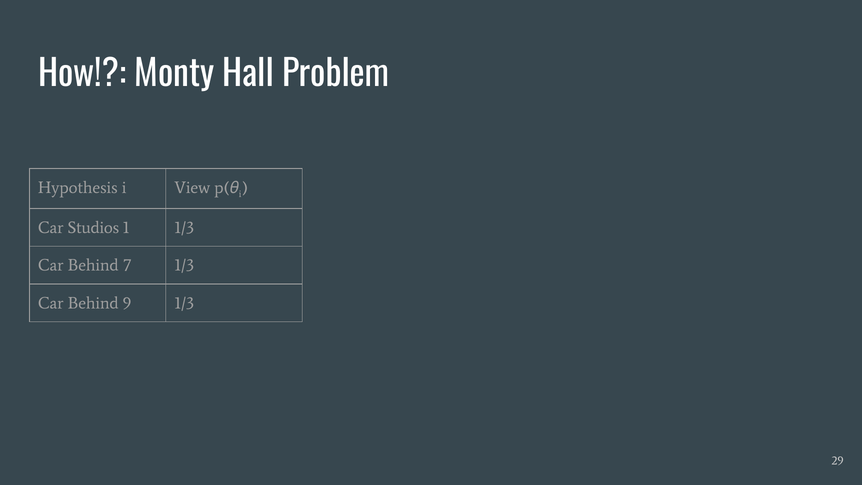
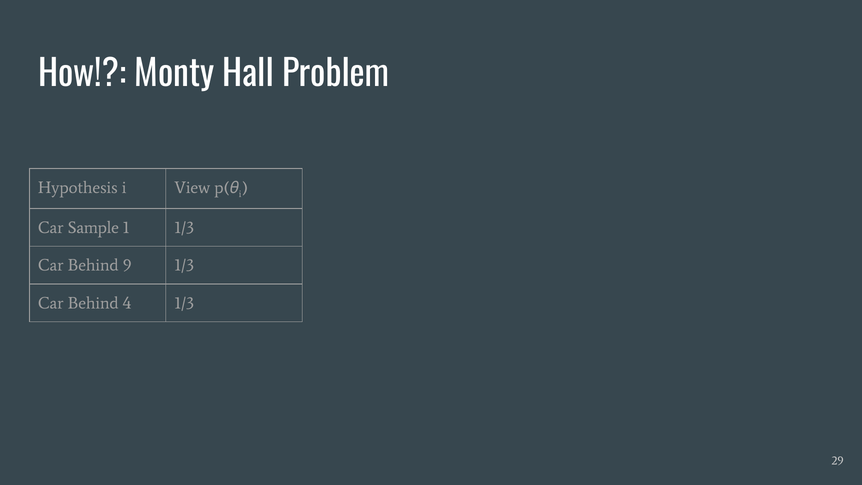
Studios: Studios -> Sample
7: 7 -> 9
9: 9 -> 4
